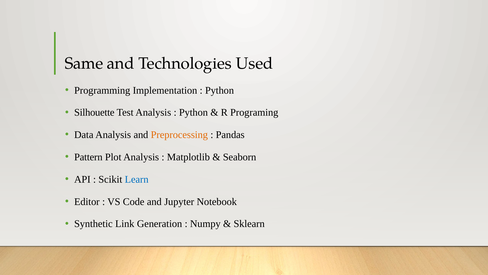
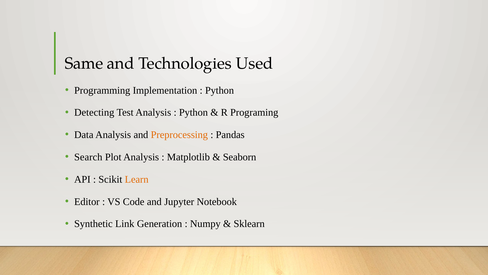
Silhouette: Silhouette -> Detecting
Pattern: Pattern -> Search
Learn colour: blue -> orange
